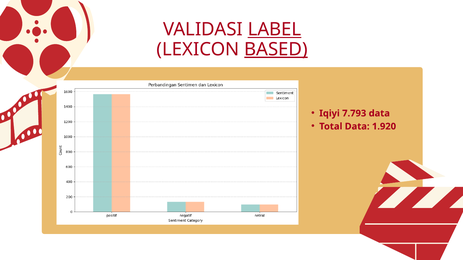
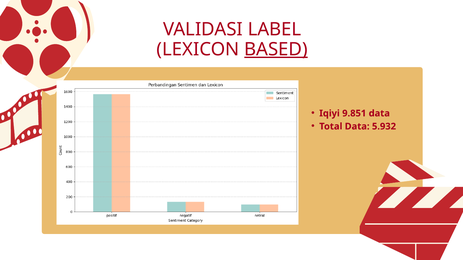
LABEL underline: present -> none
7.793: 7.793 -> 9.851
1.920: 1.920 -> 5.932
